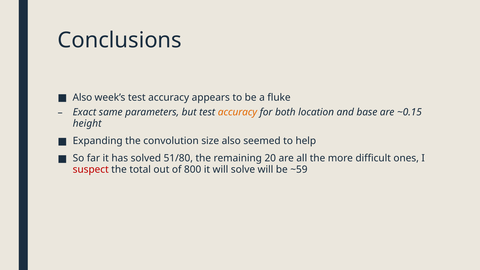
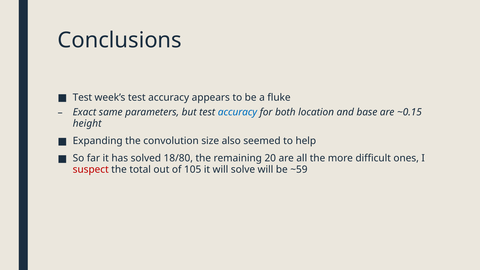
Also at (82, 98): Also -> Test
accuracy at (237, 112) colour: orange -> blue
51/80: 51/80 -> 18/80
800: 800 -> 105
